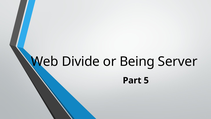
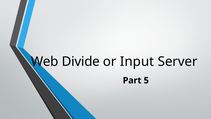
Being: Being -> Input
